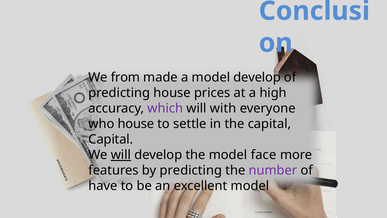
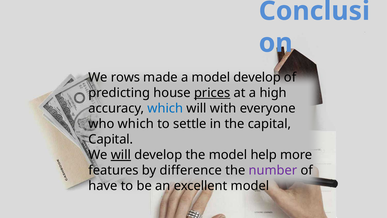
from: from -> rows
prices underline: none -> present
which at (165, 108) colour: purple -> blue
who house: house -> which
face: face -> help
by predicting: predicting -> difference
